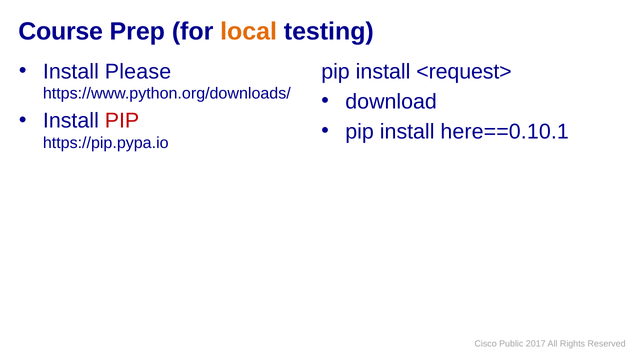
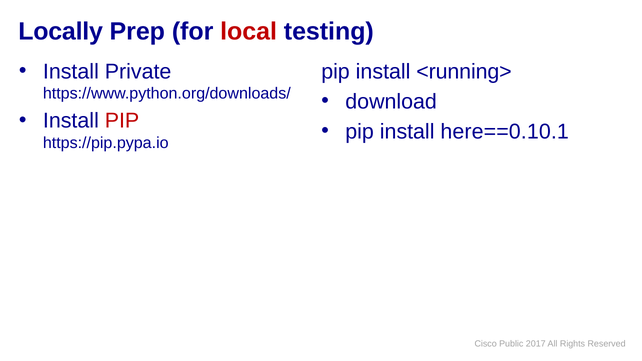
Course: Course -> Locally
local colour: orange -> red
Please: Please -> Private
<request>: <request> -> <running>
